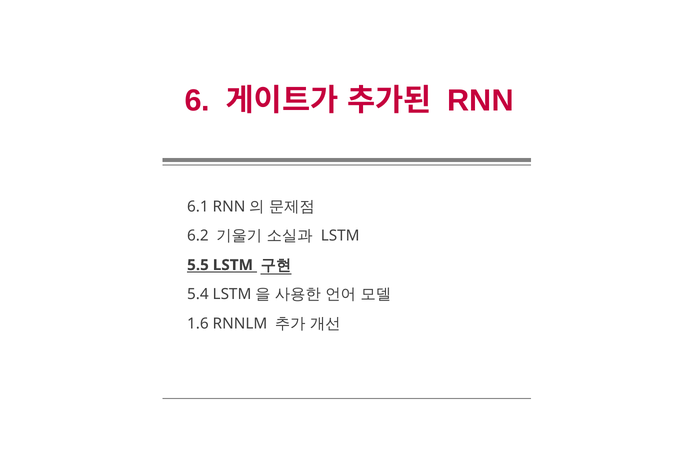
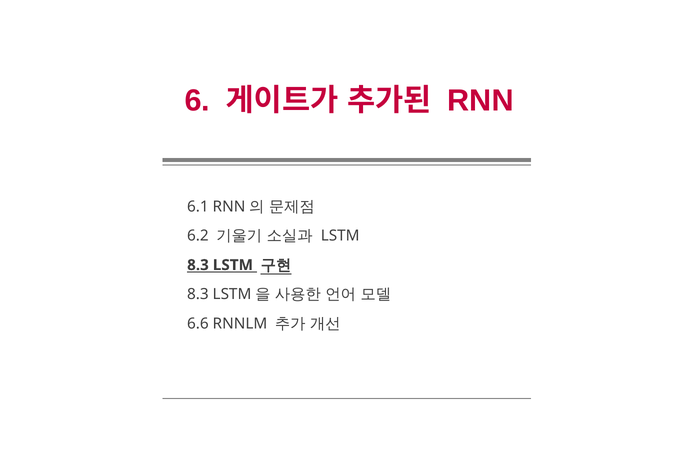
5.5 at (198, 265): 5.5 -> 8.3
5.4 at (198, 294): 5.4 -> 8.3
1.6: 1.6 -> 6.6
